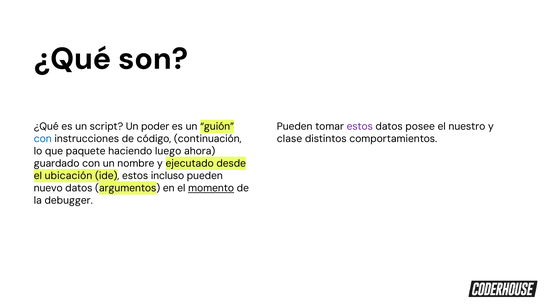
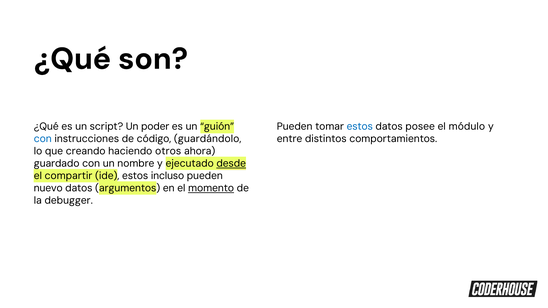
estos at (360, 127) colour: purple -> blue
nuestro: nuestro -> módulo
continuación: continuación -> guardándolo
clase: clase -> entre
paquete: paquete -> creando
luego: luego -> otros
desde underline: none -> present
ubicación: ubicación -> compartir
